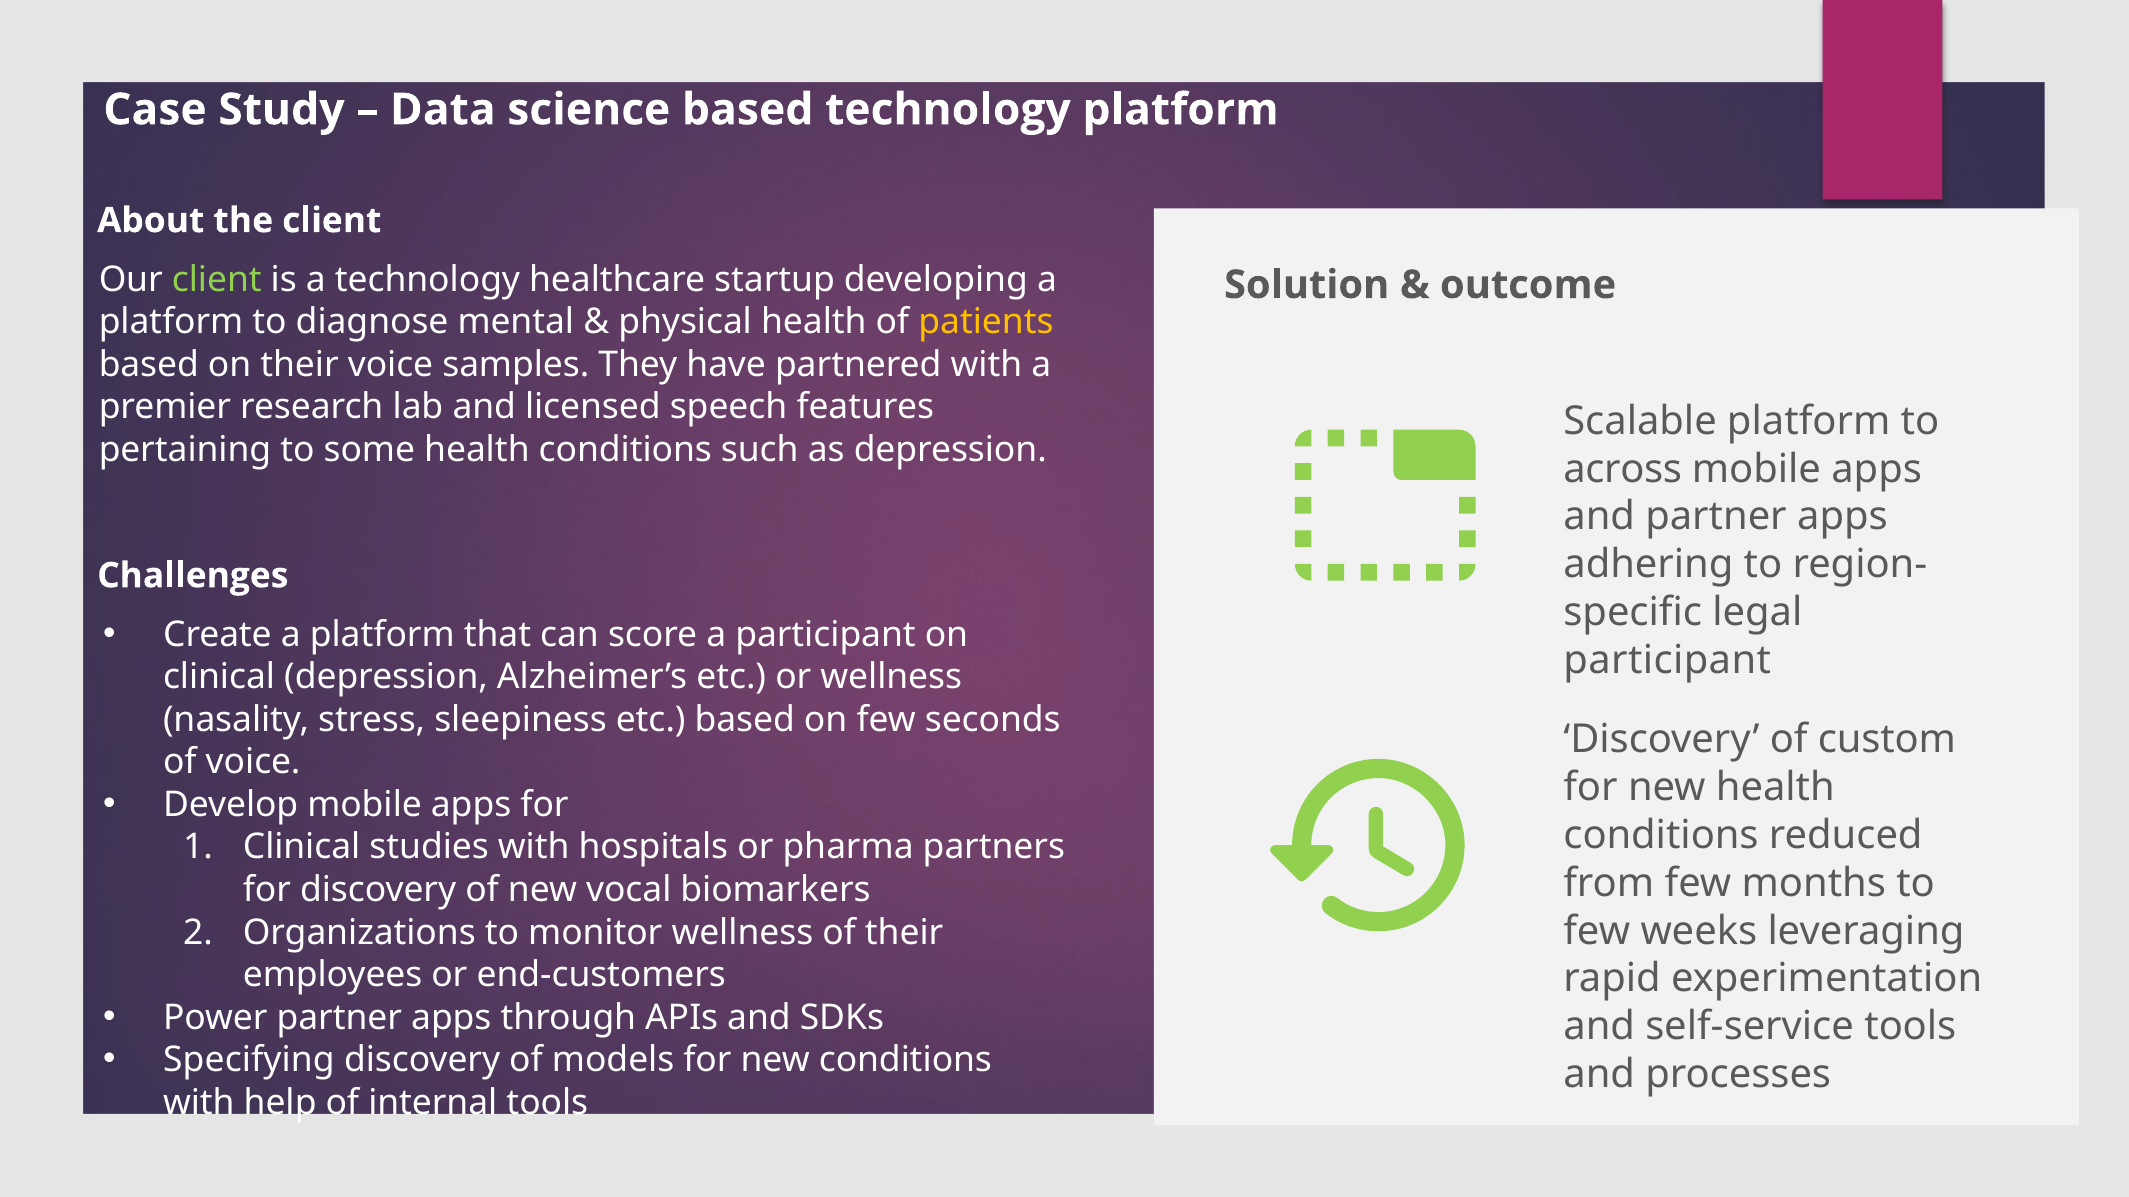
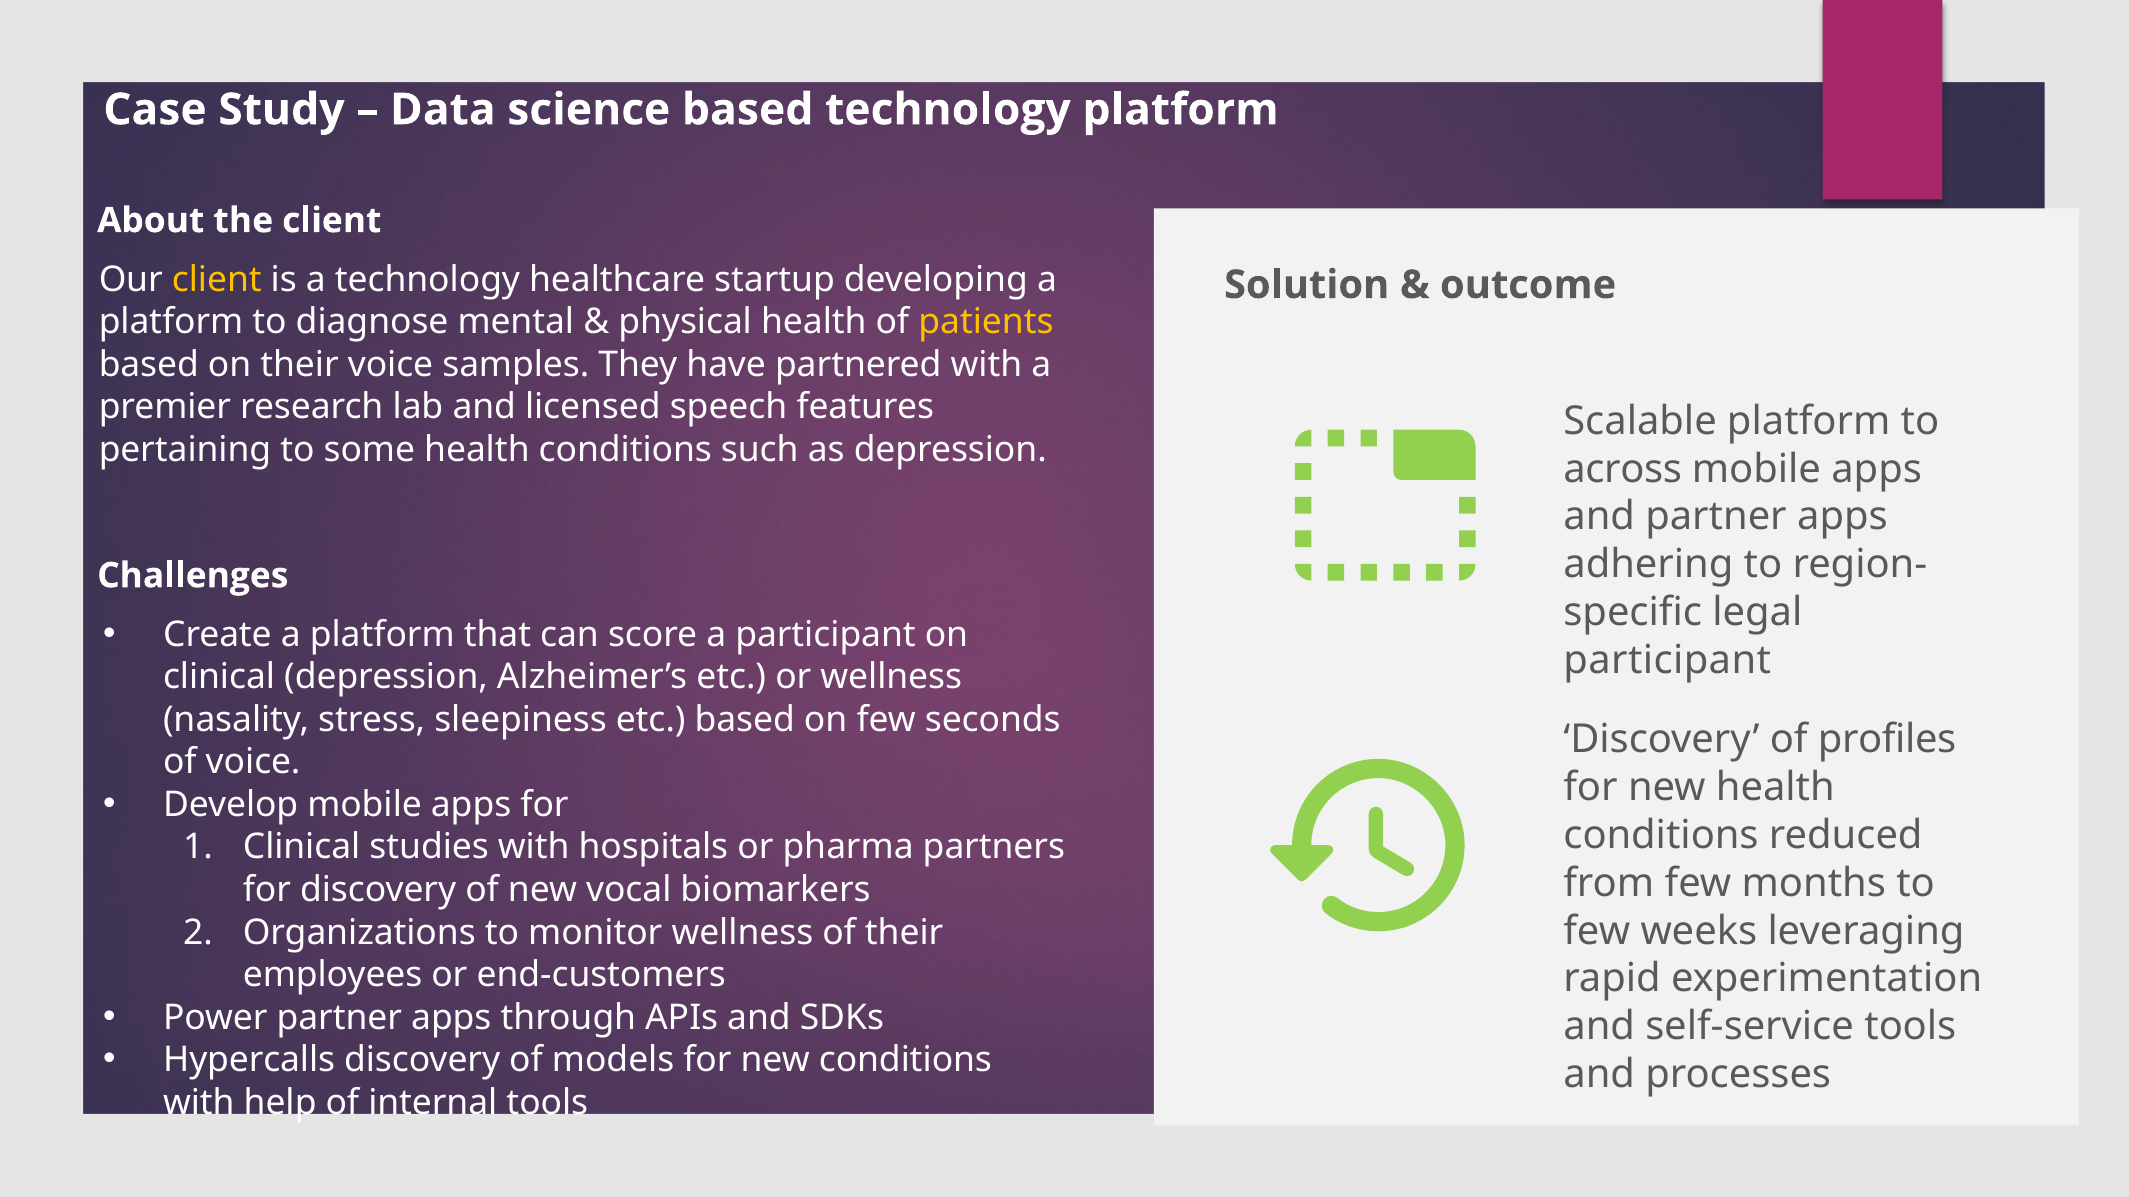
client at (217, 280) colour: light green -> yellow
custom: custom -> profiles
Specifying: Specifying -> Hypercalls
